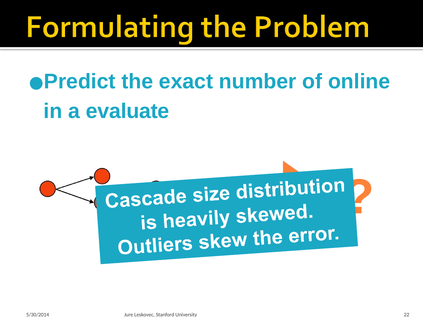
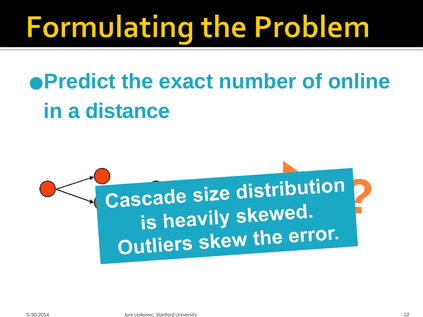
evaluate: evaluate -> distance
